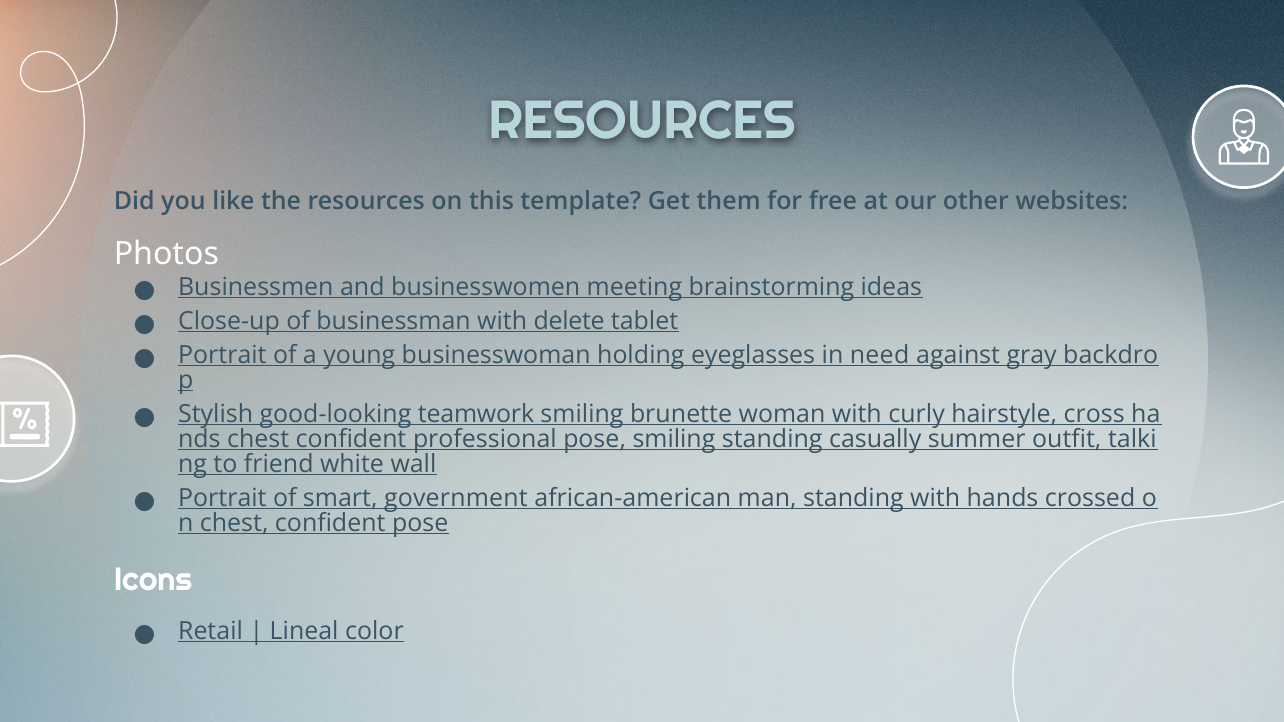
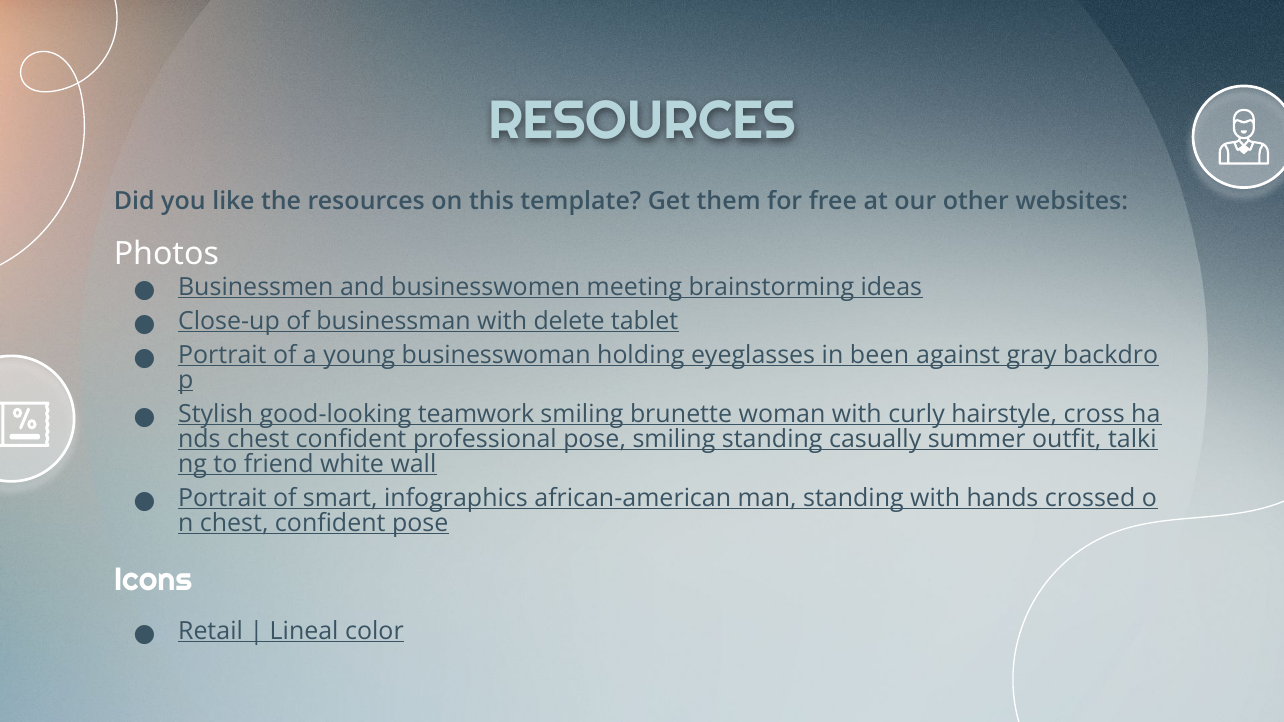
need: need -> been
government: government -> infographics
